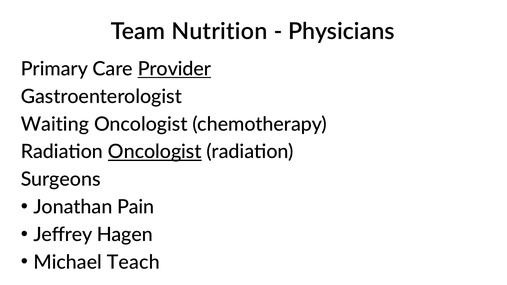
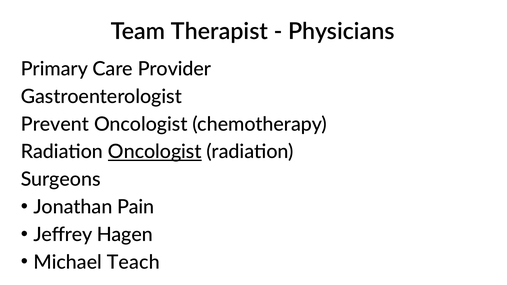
Nutrition: Nutrition -> Therapist
Provider underline: present -> none
Waiting: Waiting -> Prevent
